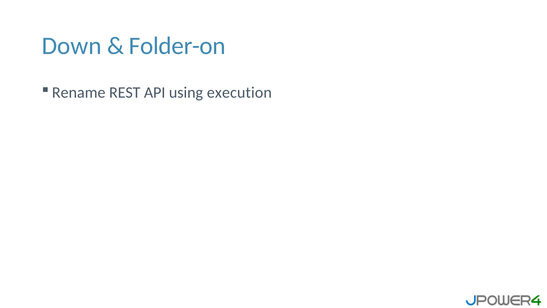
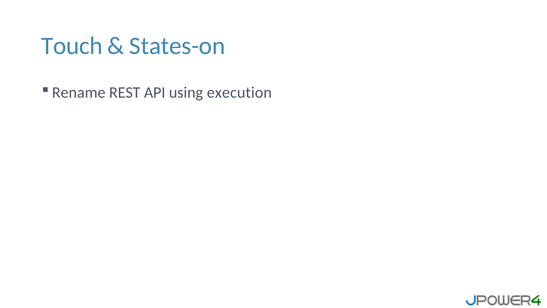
Down: Down -> Touch
Folder-on: Folder-on -> States-on
